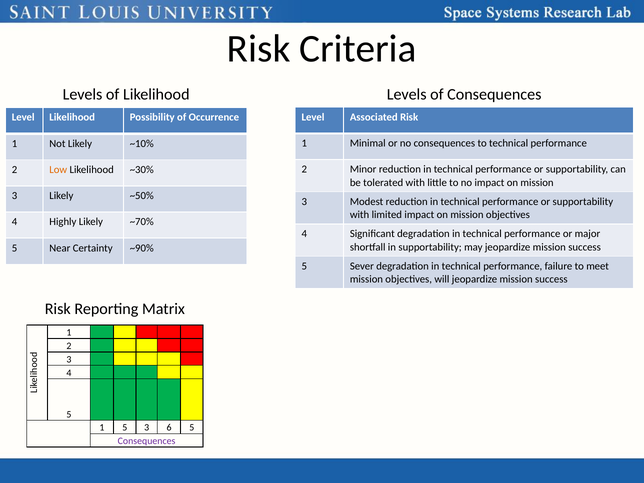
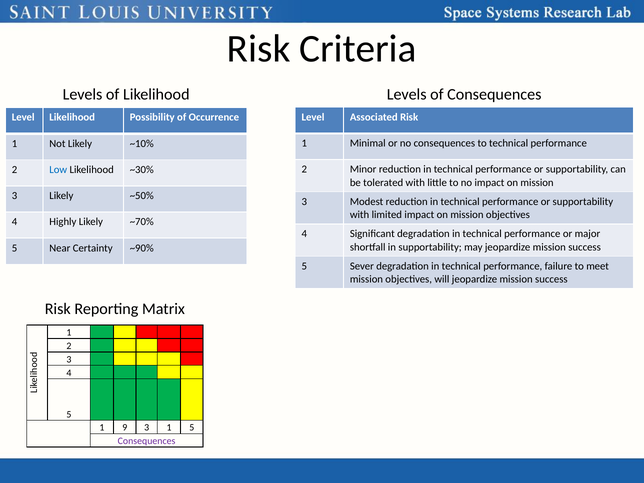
Low colour: orange -> blue
1 5: 5 -> 9
3 6: 6 -> 1
